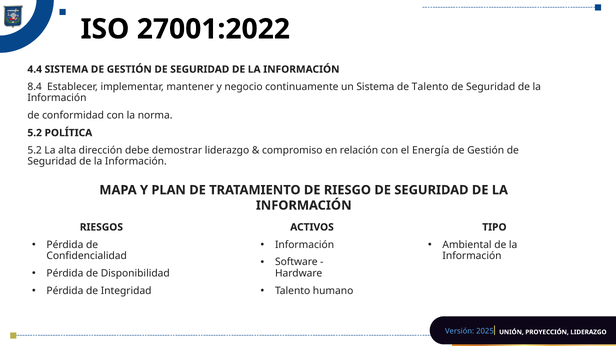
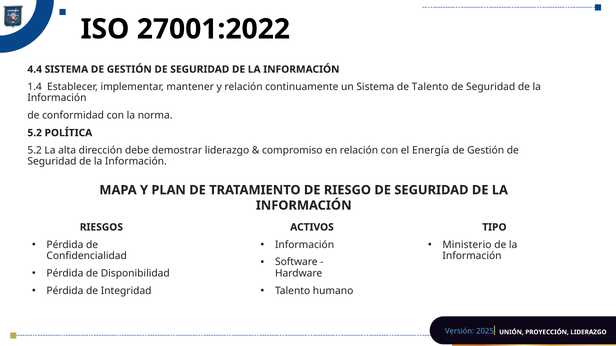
8.4: 8.4 -> 1.4
y negocio: negocio -> relación
Ambiental: Ambiental -> Ministerio
